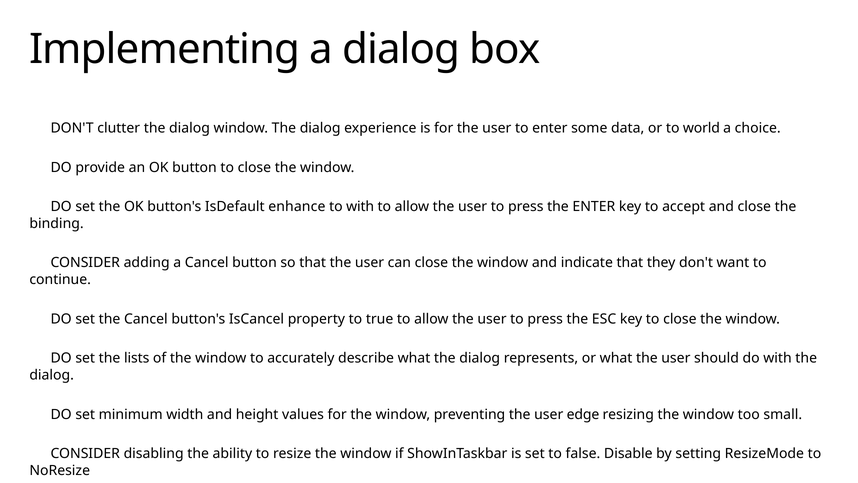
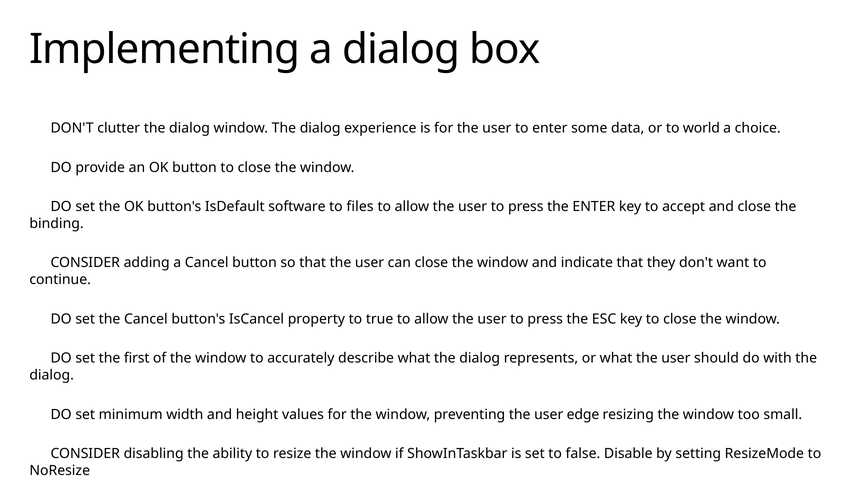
enhance: enhance -> software
to with: with -> files
lists: lists -> first
